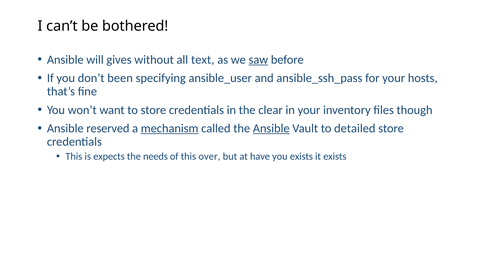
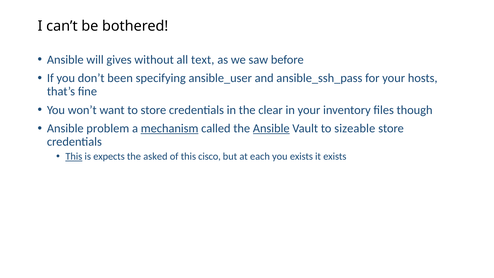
saw underline: present -> none
reserved: reserved -> problem
detailed: detailed -> sizeable
This at (74, 157) underline: none -> present
needs: needs -> asked
over: over -> cisco
have: have -> each
